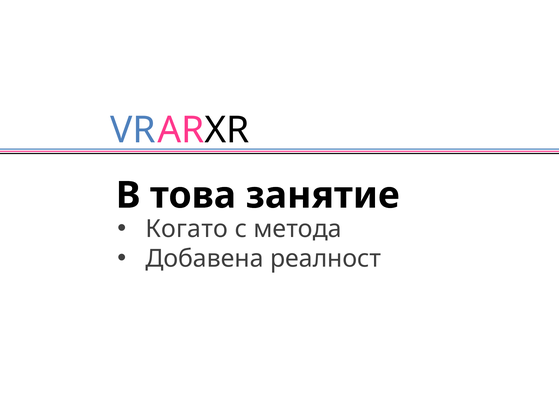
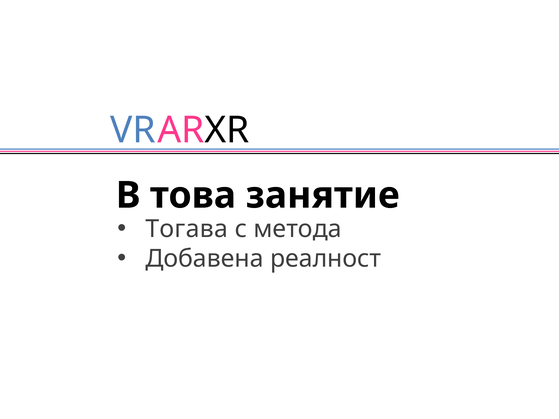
Когато: Когато -> Тогава
